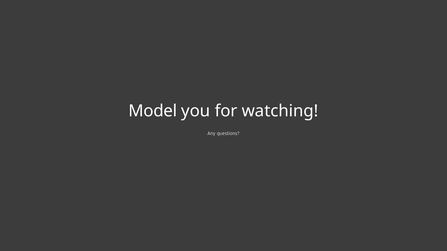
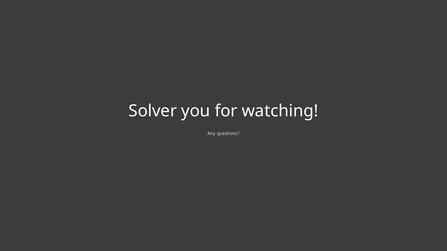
Model: Model -> Solver
